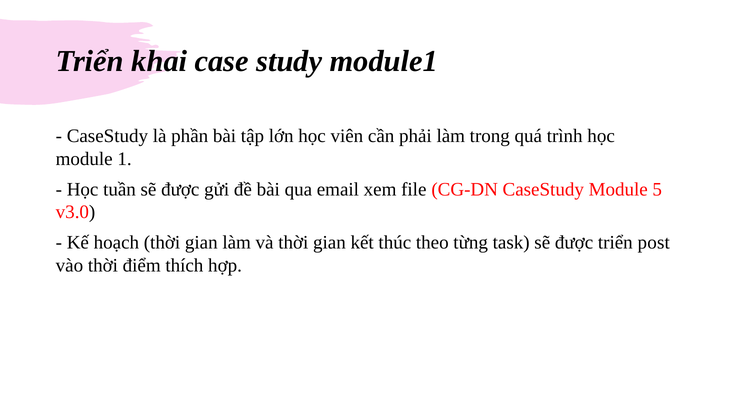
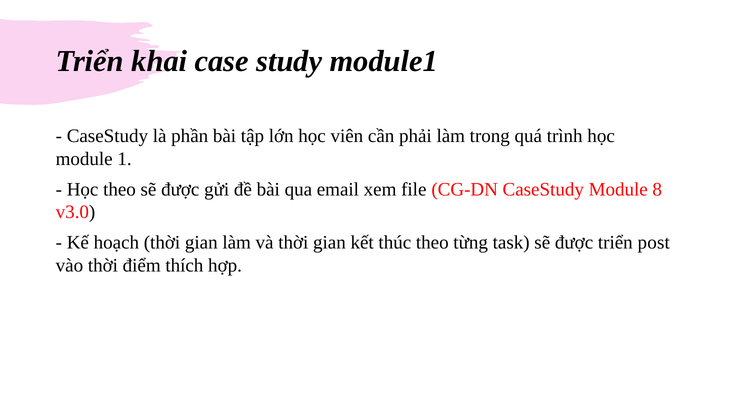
Học tuần: tuần -> theo
5: 5 -> 8
